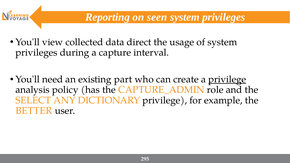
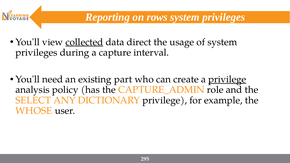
seen: seen -> rows
collected underline: none -> present
BETTER: BETTER -> WHOSE
